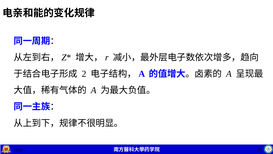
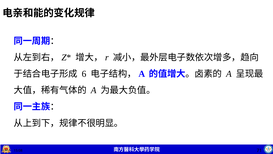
2: 2 -> 6
